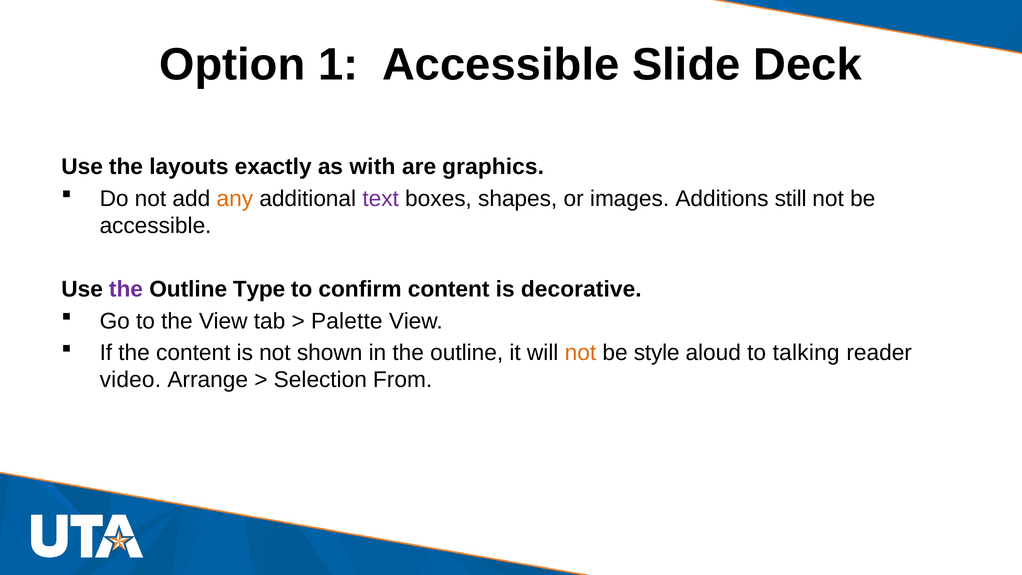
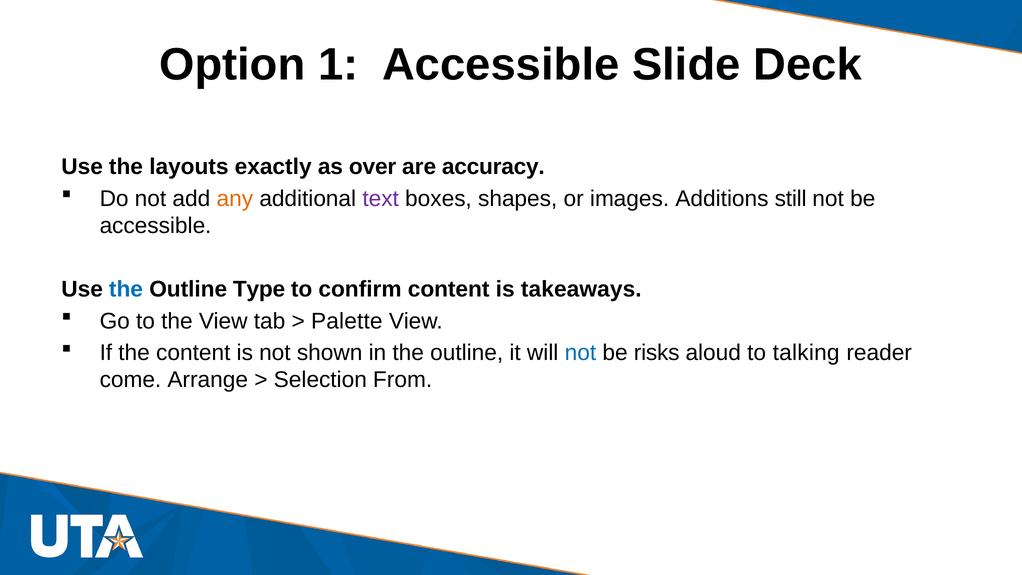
with: with -> over
graphics: graphics -> accuracy
the at (126, 289) colour: purple -> blue
decorative: decorative -> takeaways
not at (580, 353) colour: orange -> blue
style: style -> risks
video: video -> come
